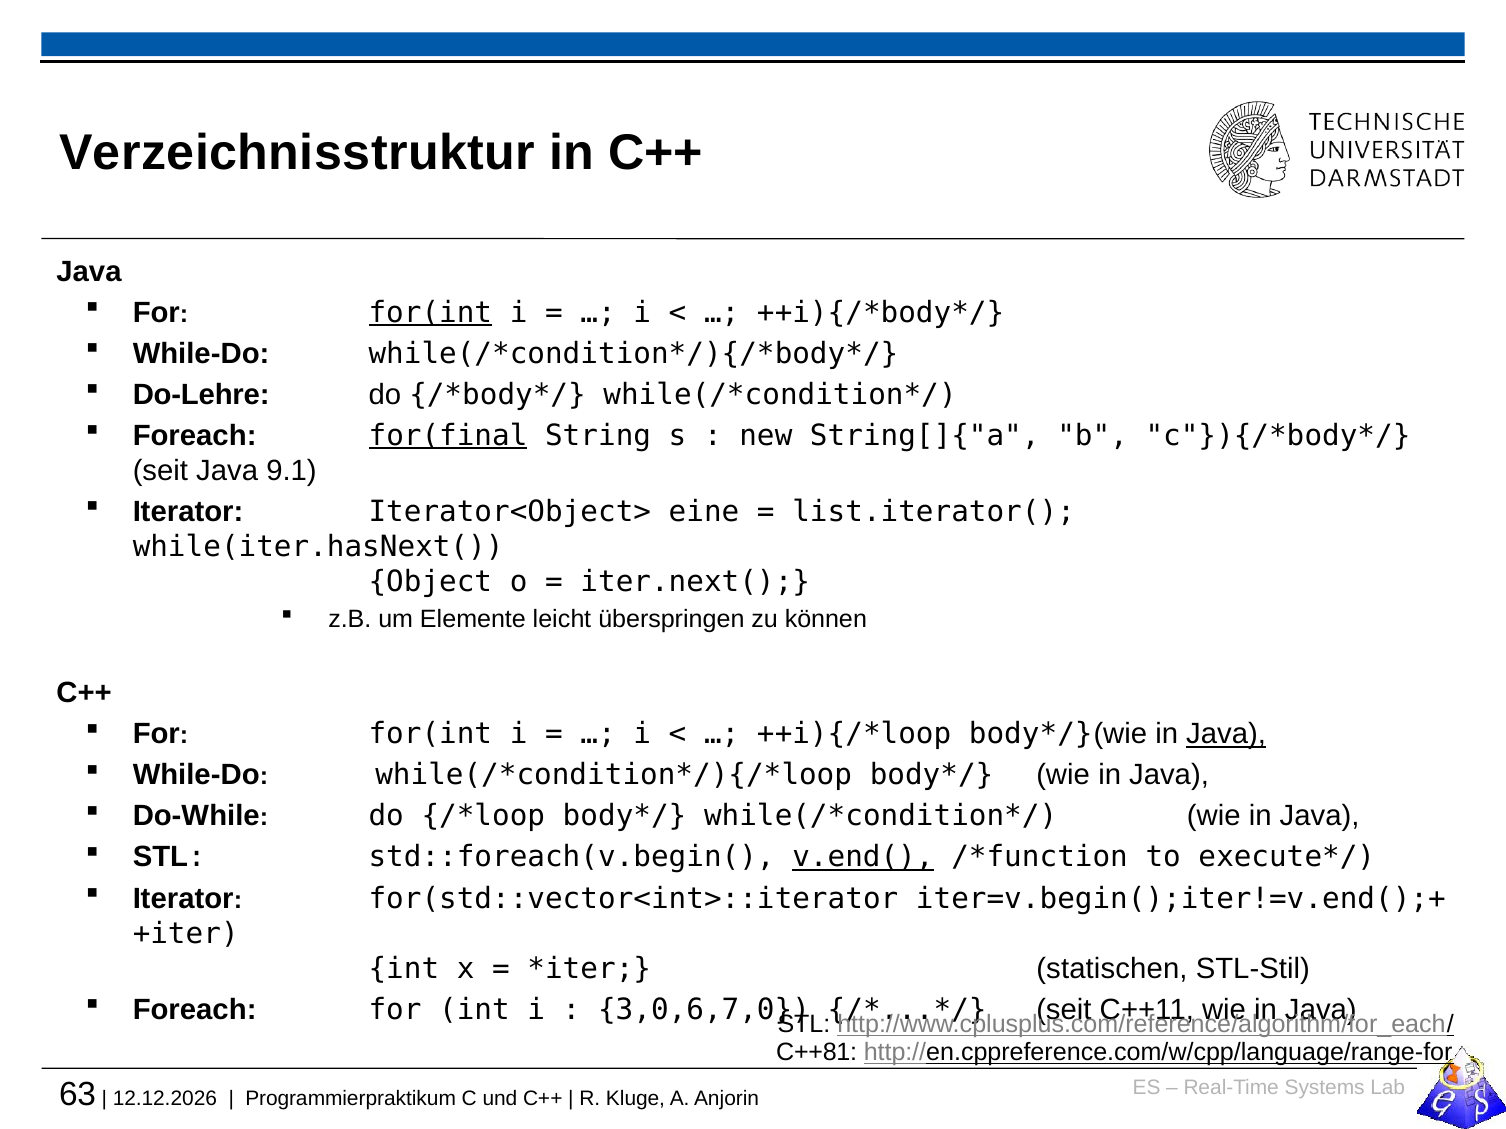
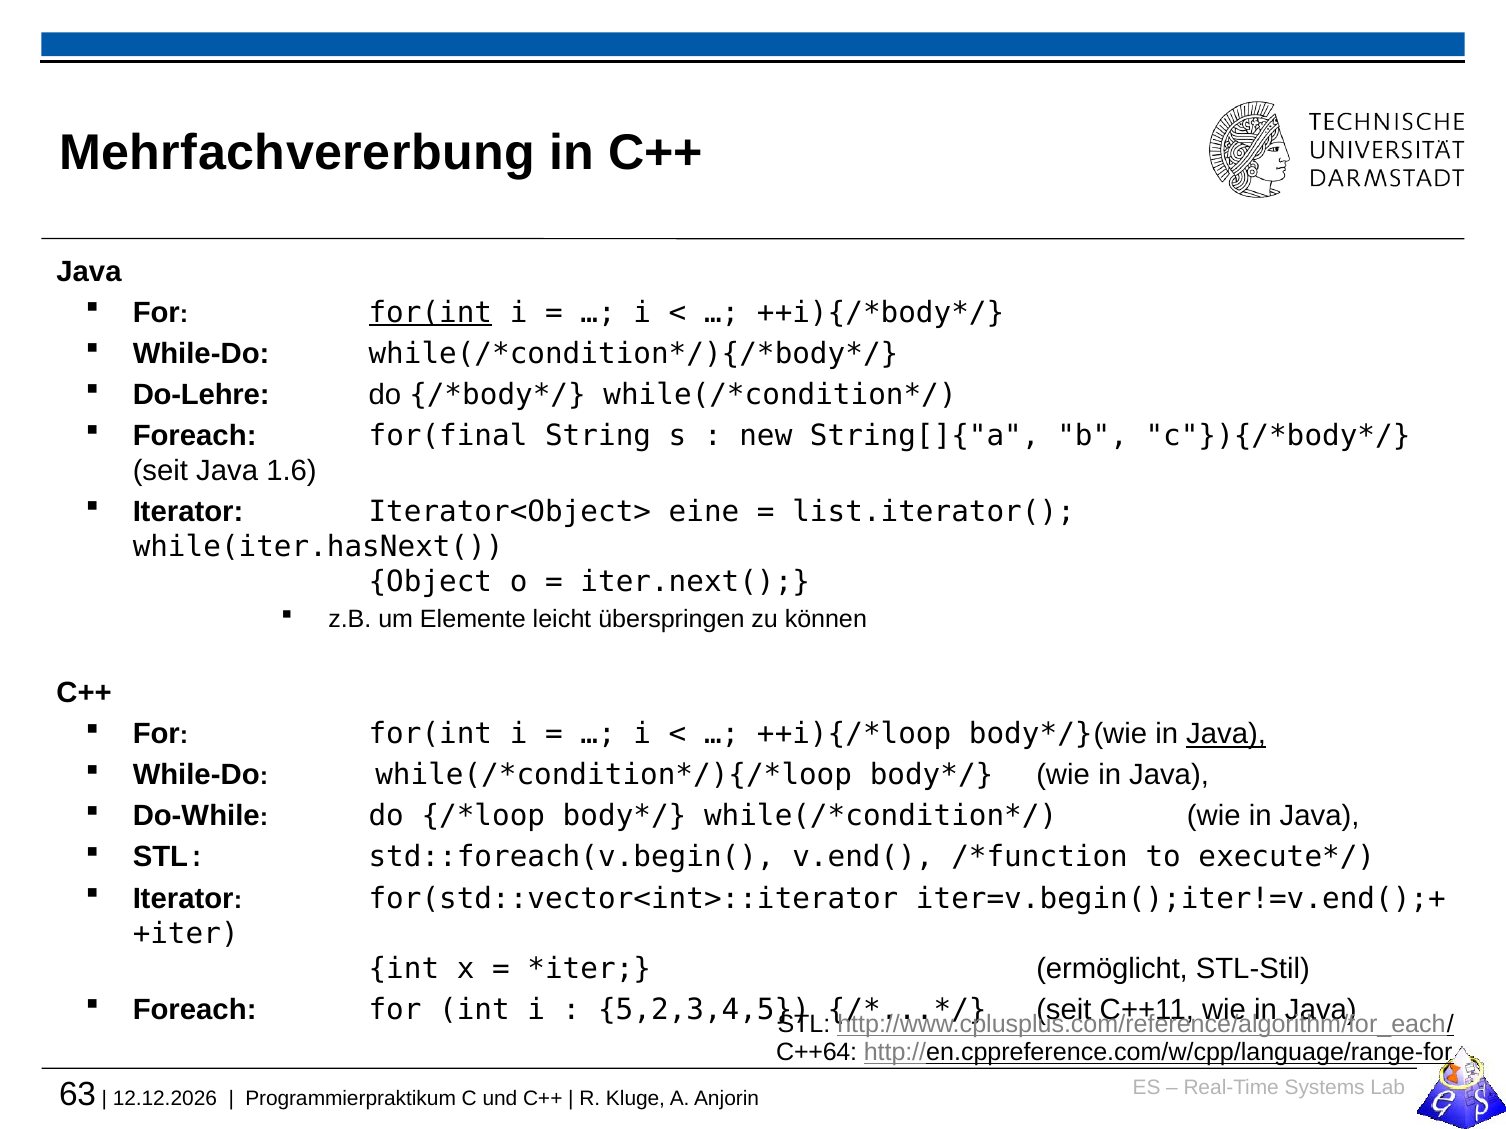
Verzeichnisstruktur: Verzeichnisstruktur -> Mehrfachvererbung
for(final underline: present -> none
9.1: 9.1 -> 1.6
v.end( underline: present -> none
statischen: statischen -> ermöglicht
3,0,6,7,0: 3,0,6,7,0 -> 5,2,3,4,5
C++81: C++81 -> C++64
